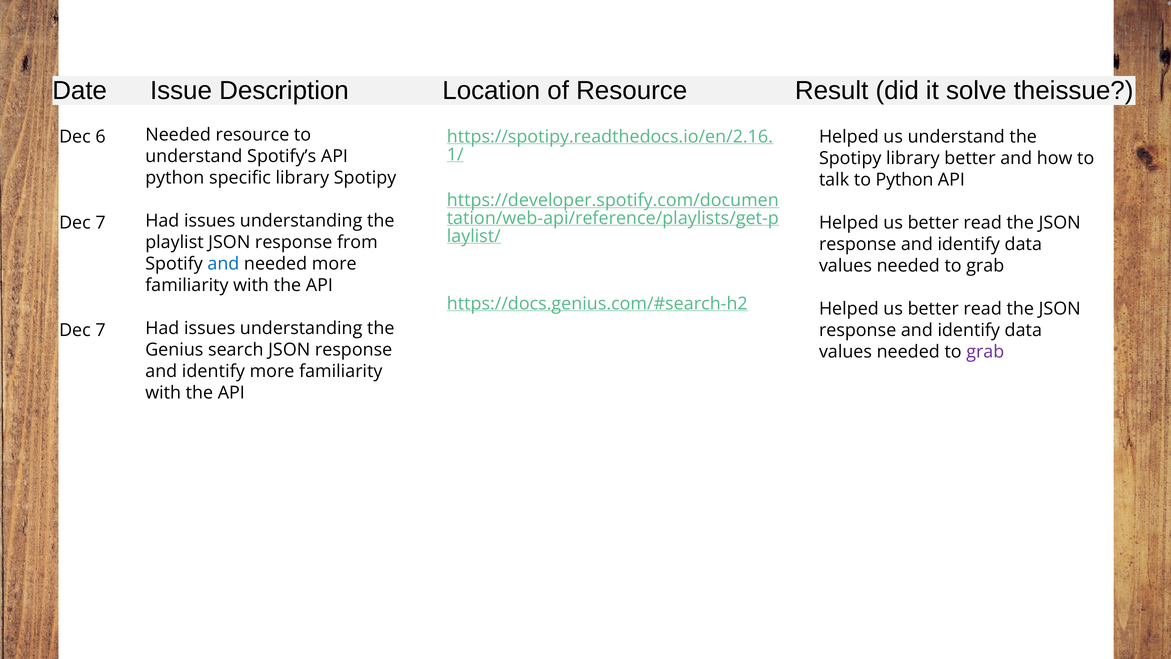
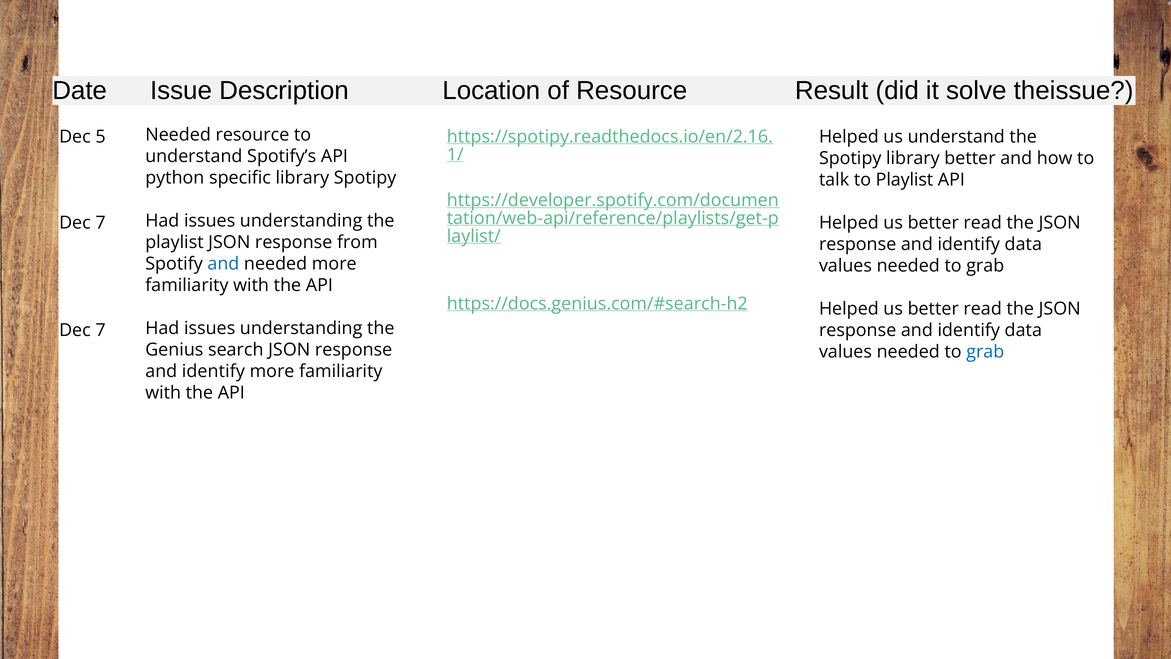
6: 6 -> 5
to Python: Python -> Playlist
grab at (985, 351) colour: purple -> blue
